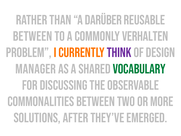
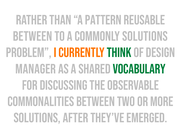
darüber: darüber -> pattern
commonly verhalten: verhalten -> solutions
think colour: purple -> green
